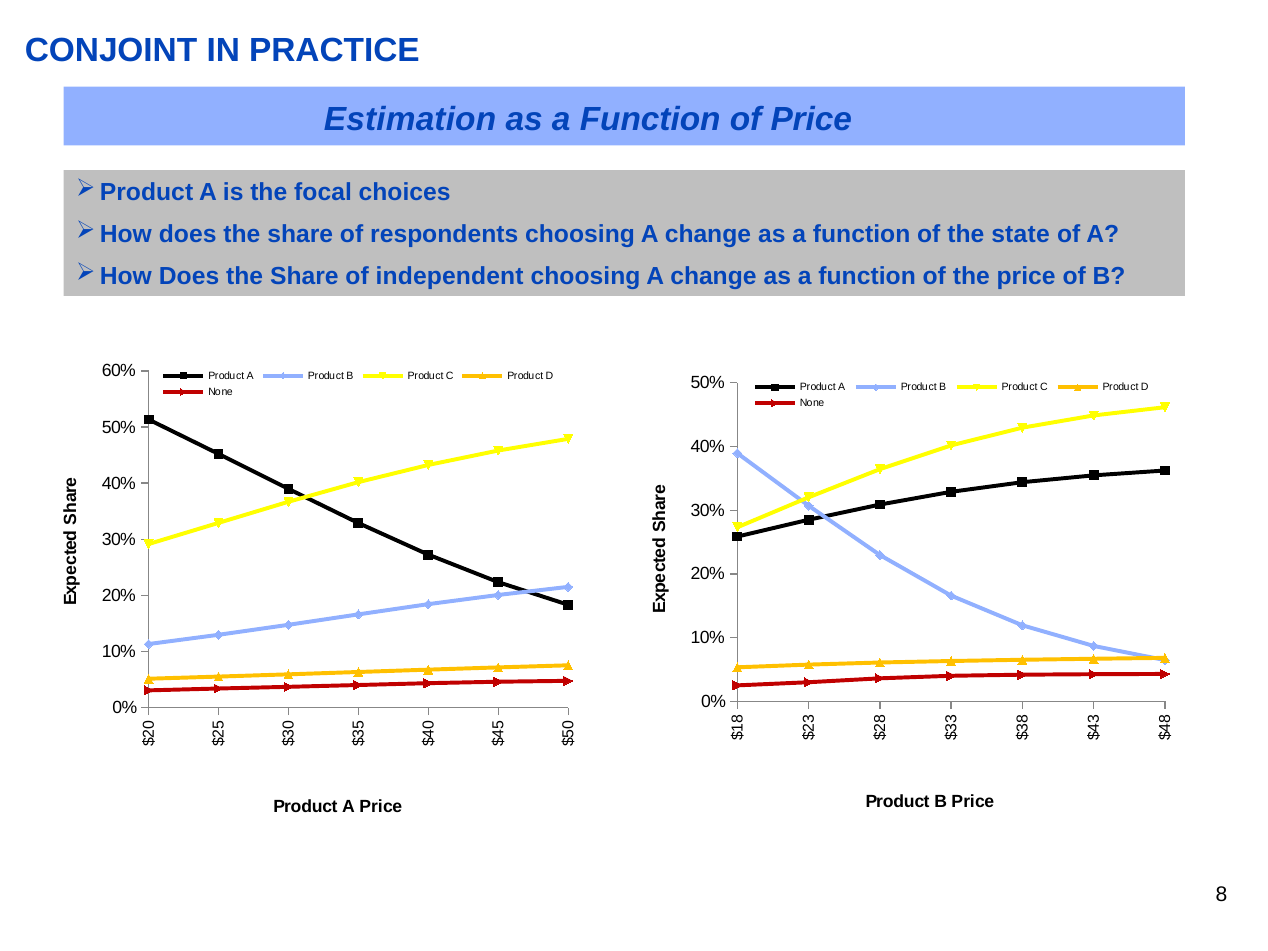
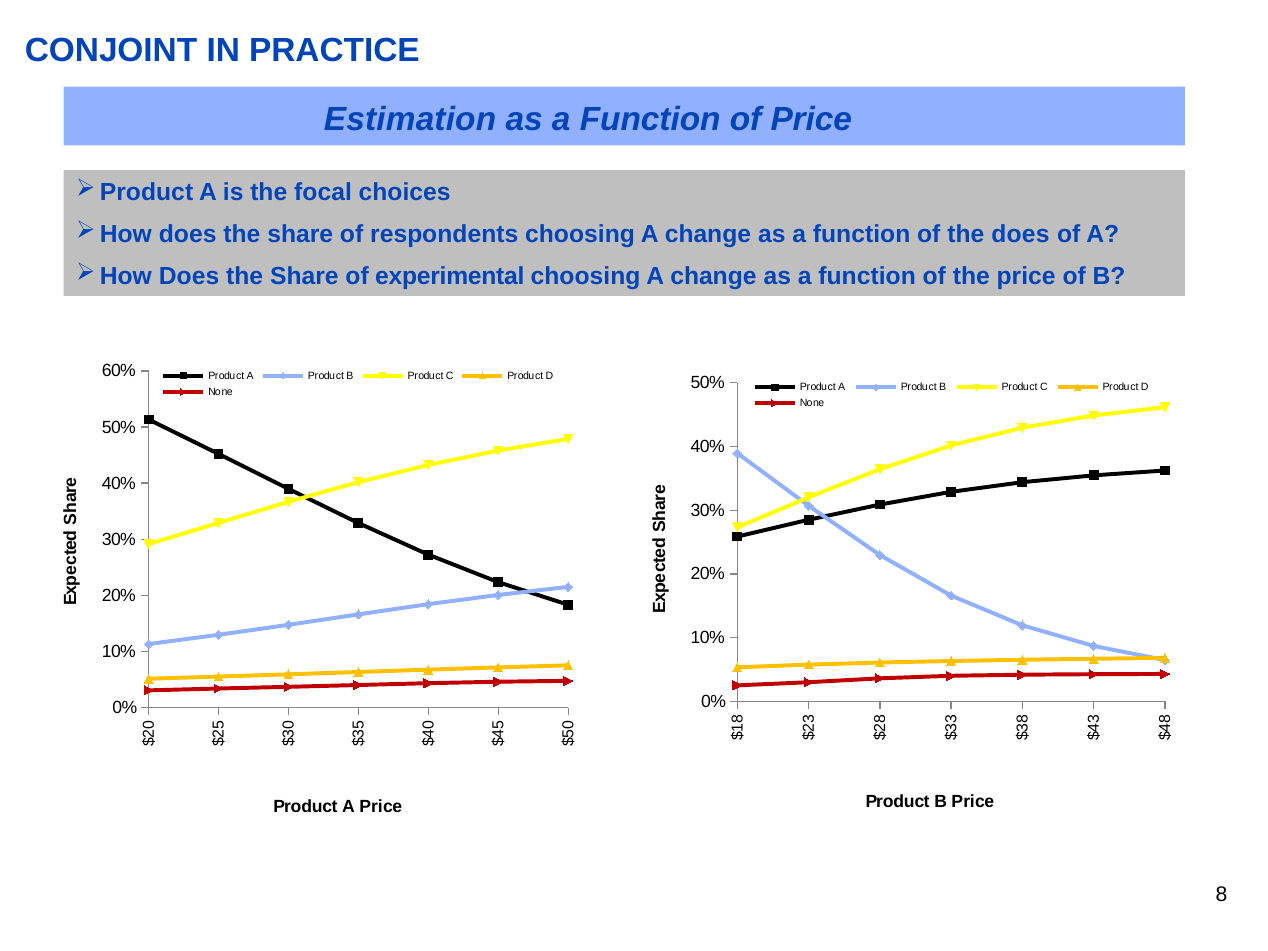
the state: state -> does
independent: independent -> experimental
